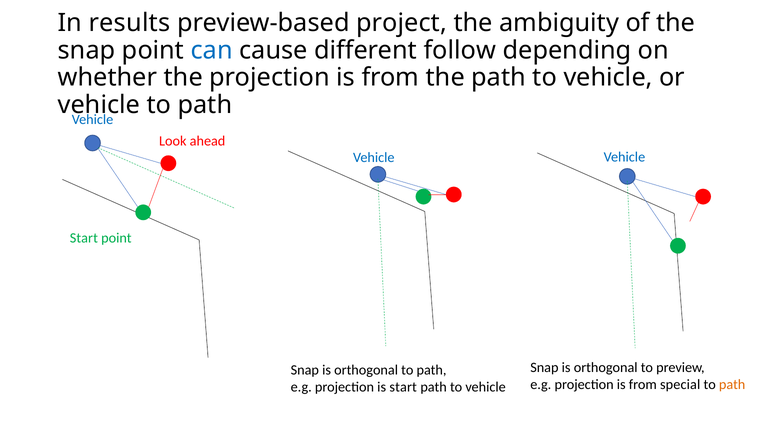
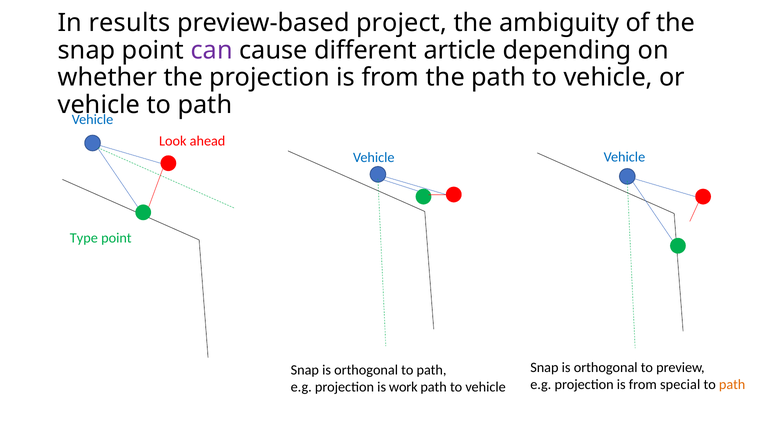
can colour: blue -> purple
follow: follow -> article
Start at (84, 238): Start -> Type
is start: start -> work
